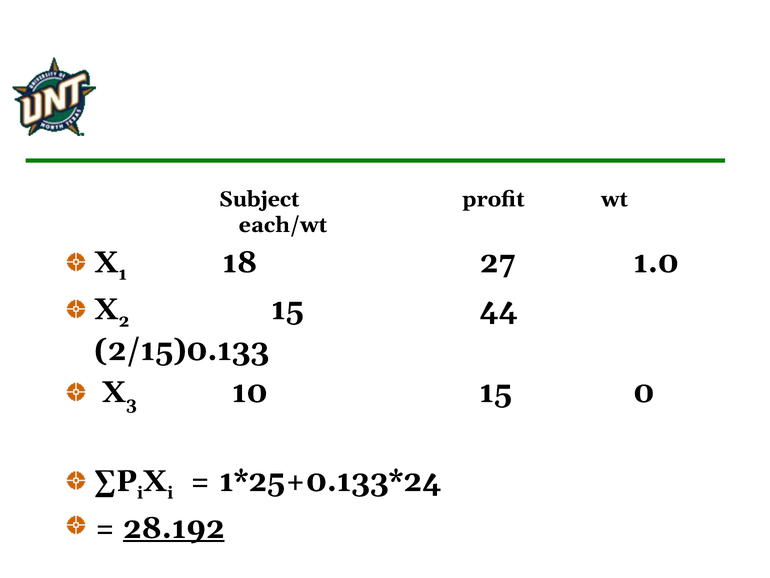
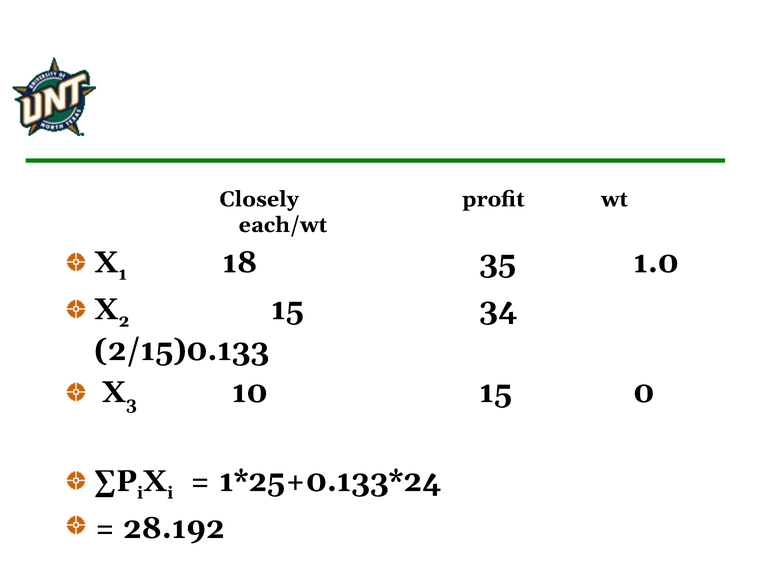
Subject: Subject -> Closely
27: 27 -> 35
44: 44 -> 34
28.192 underline: present -> none
